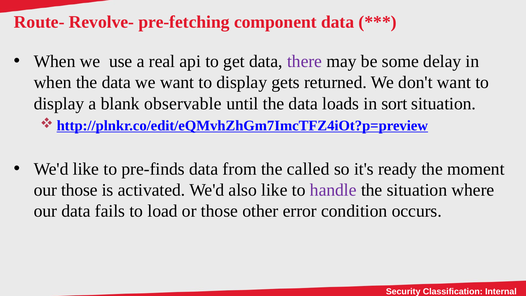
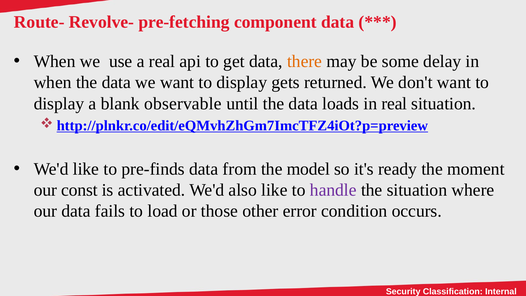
there colour: purple -> orange
in sort: sort -> real
called: called -> model
our those: those -> const
